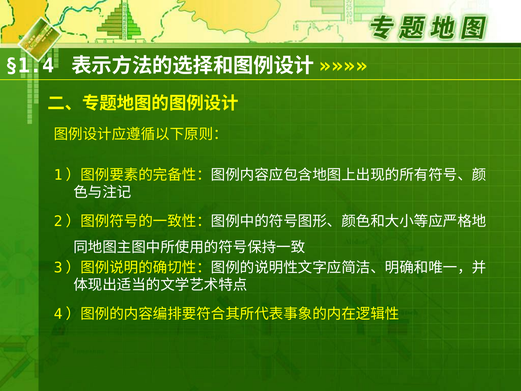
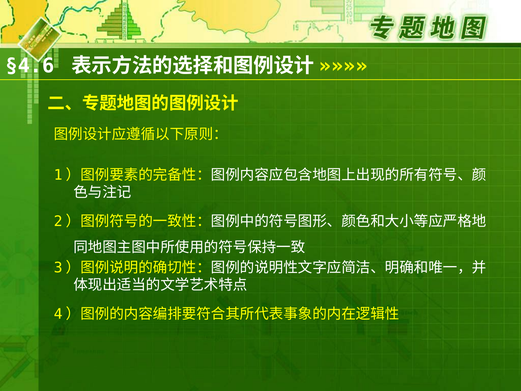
§1.4: §1.4 -> §4.6
